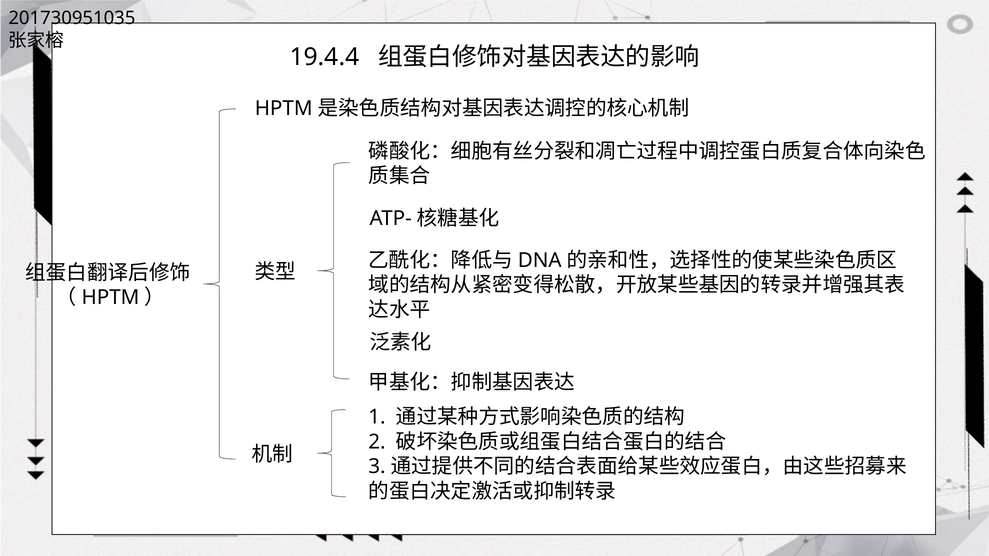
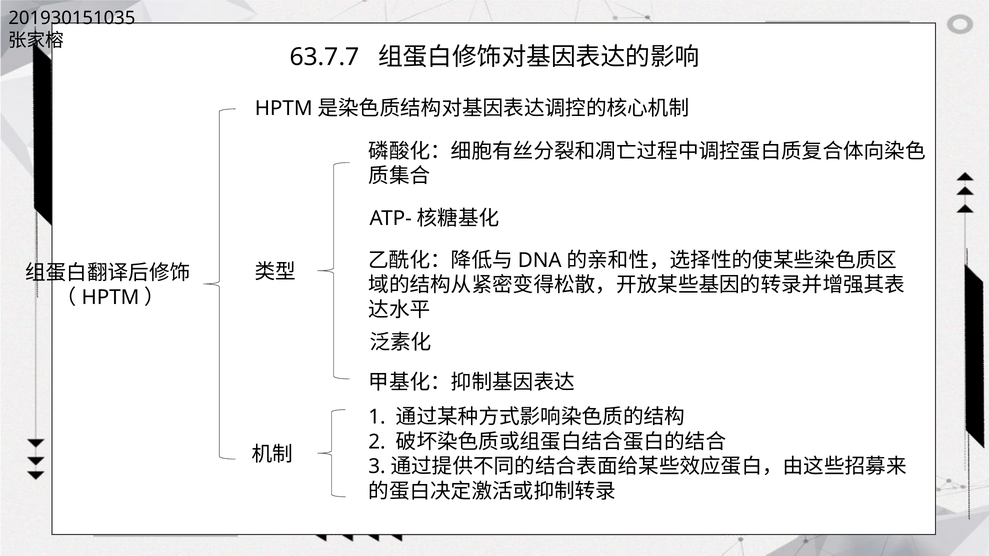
201730951035: 201730951035 -> 201930151035
19.4.4: 19.4.4 -> 63.7.7
